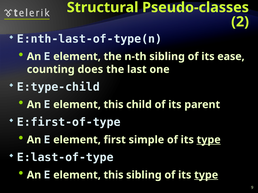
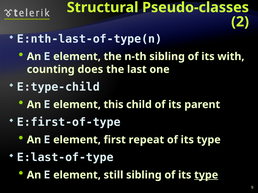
ease: ease -> with
simple: simple -> repeat
type at (209, 140) underline: present -> none
this at (114, 175): this -> still
